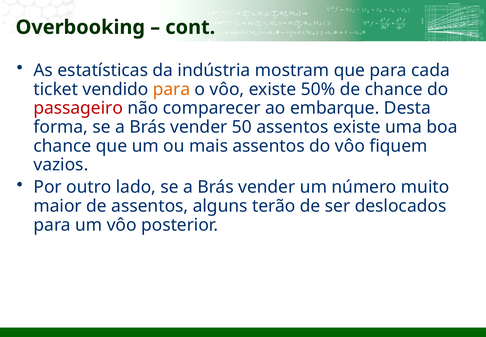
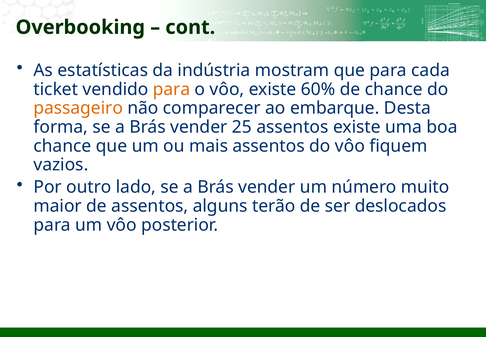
50%: 50% -> 60%
passageiro colour: red -> orange
50: 50 -> 25
